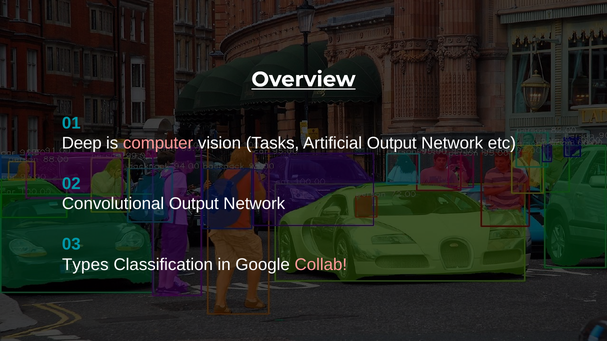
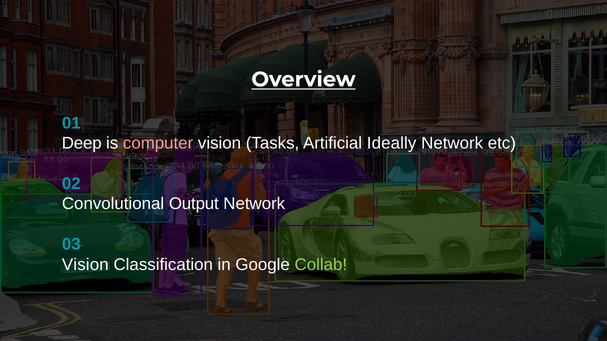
Artificial Output: Output -> Ideally
Types at (85, 265): Types -> Vision
Collab colour: pink -> light green
